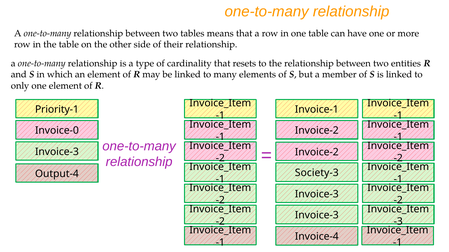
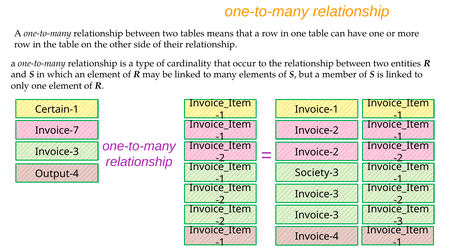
resets: resets -> occur
Priority-1: Priority-1 -> Certain-1
Invoice-0: Invoice-0 -> Invoice-7
